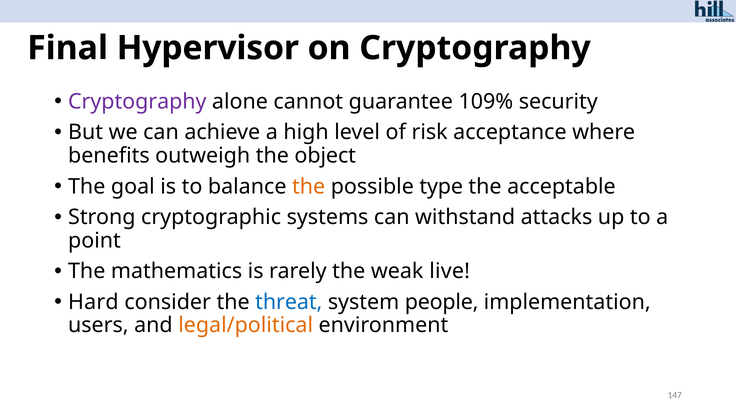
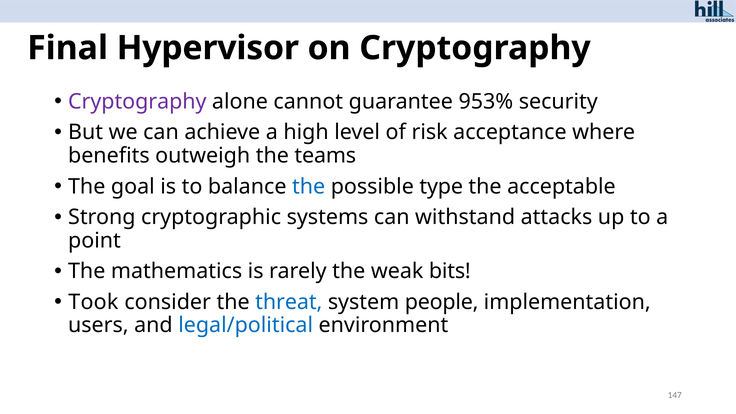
109%: 109% -> 953%
object: object -> teams
the at (309, 186) colour: orange -> blue
live: live -> bits
Hard: Hard -> Took
legal/political colour: orange -> blue
